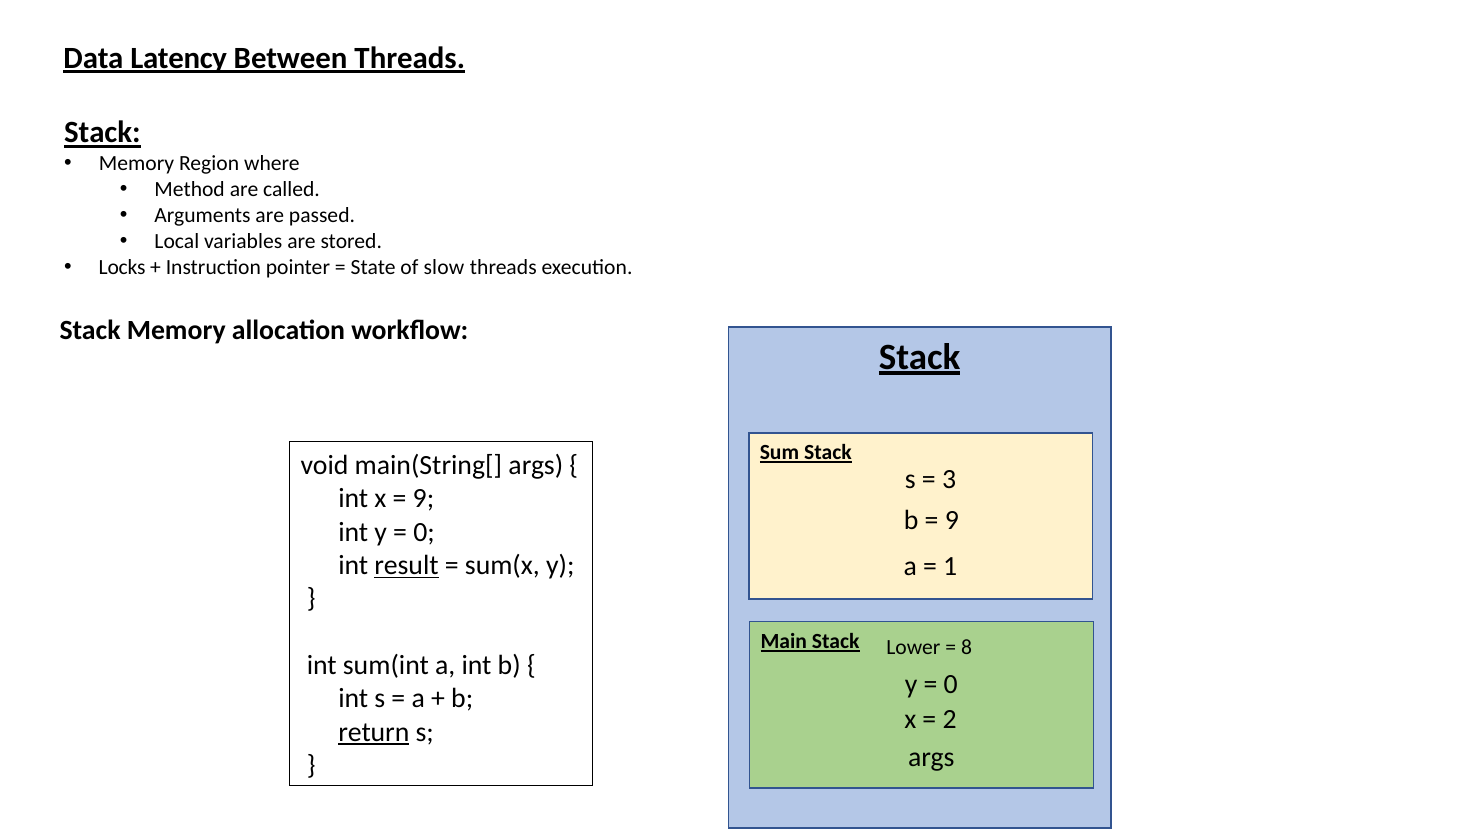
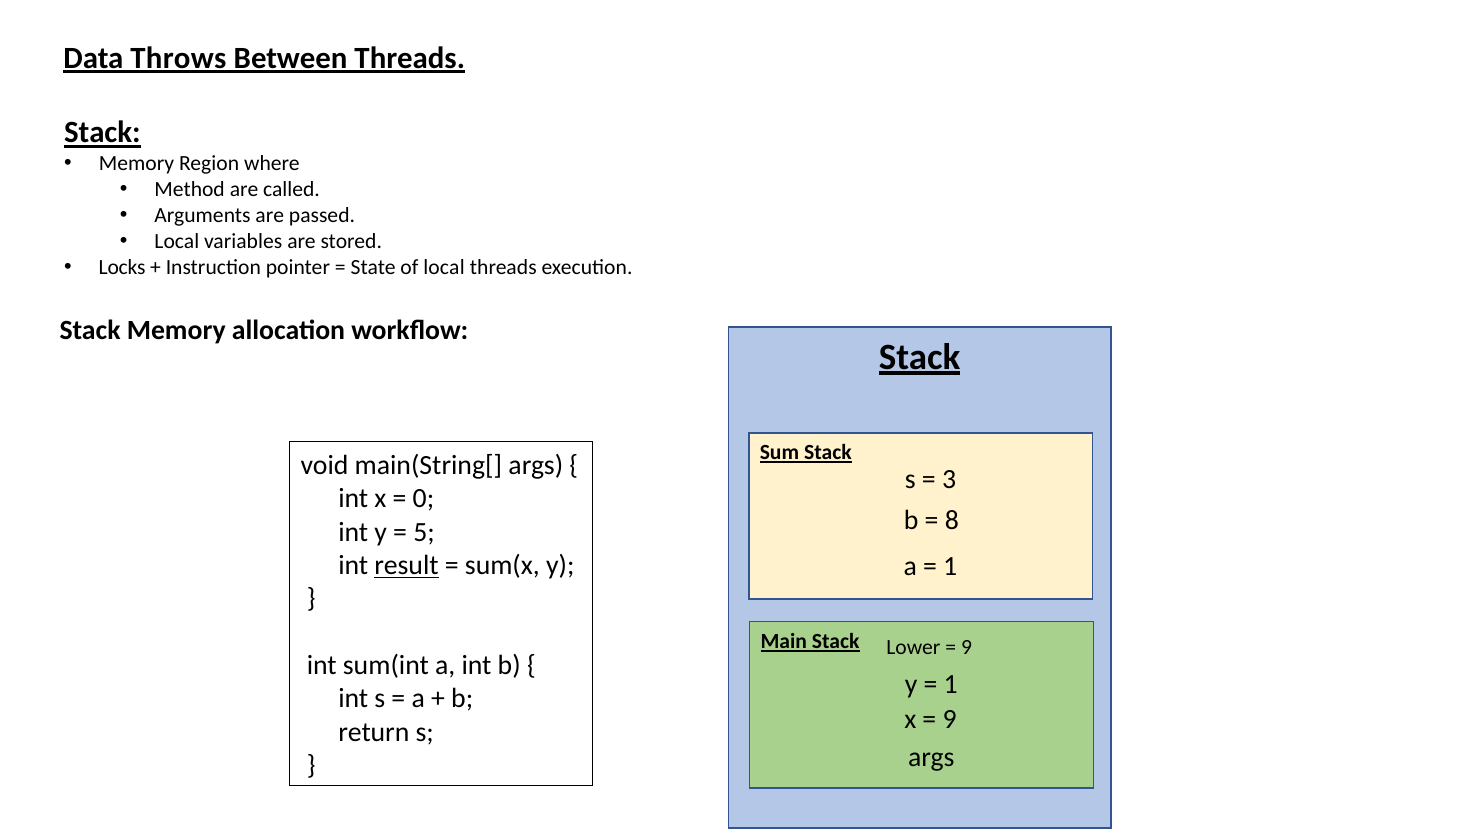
Latency: Latency -> Throws
of slow: slow -> local
9 at (423, 499): 9 -> 0
9 at (952, 521): 9 -> 8
0 at (424, 532): 0 -> 5
8 at (967, 647): 8 -> 9
0 at (951, 684): 0 -> 1
2 at (950, 719): 2 -> 9
return underline: present -> none
